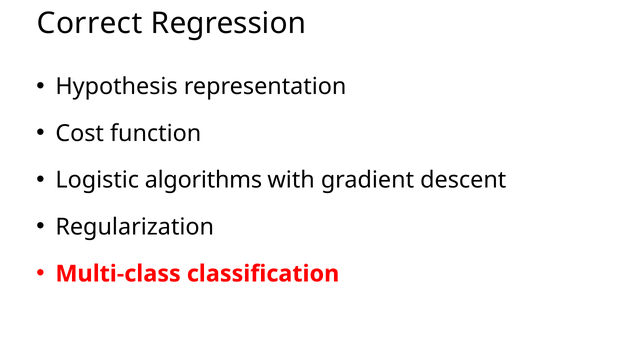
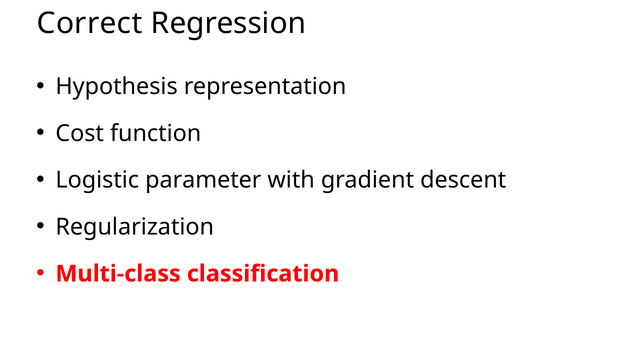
algorithms: algorithms -> parameter
